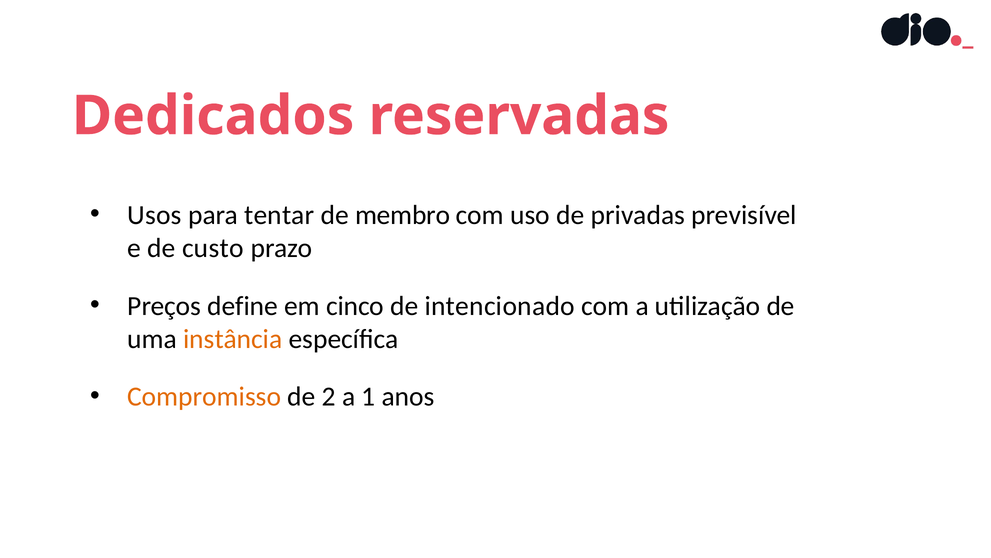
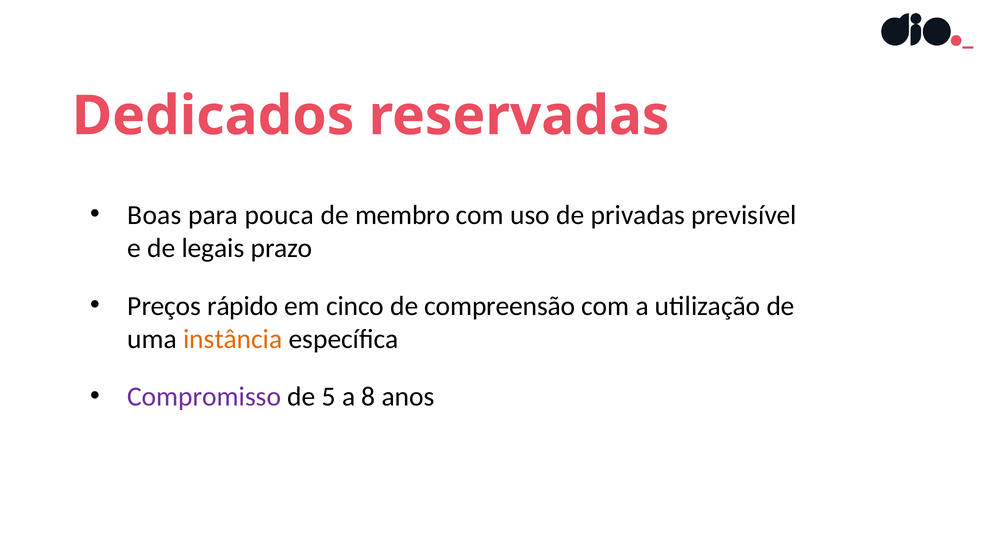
Usos: Usos -> Boas
tentar: tentar -> pouca
custo: custo -> legais
define: define -> rápido
intencionado: intencionado -> compreensão
Compromisso colour: orange -> purple
2: 2 -> 5
1: 1 -> 8
